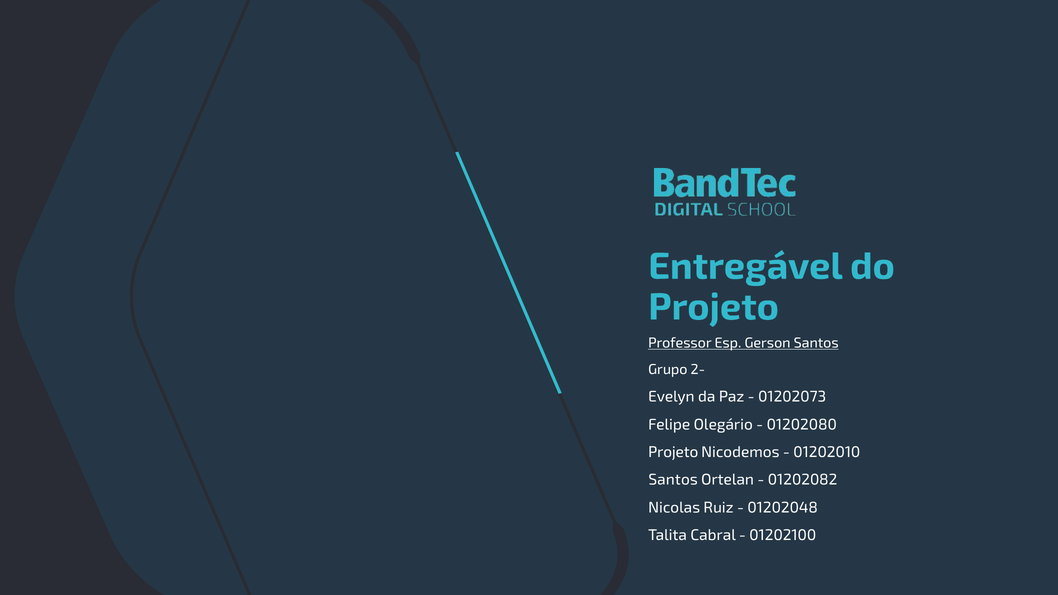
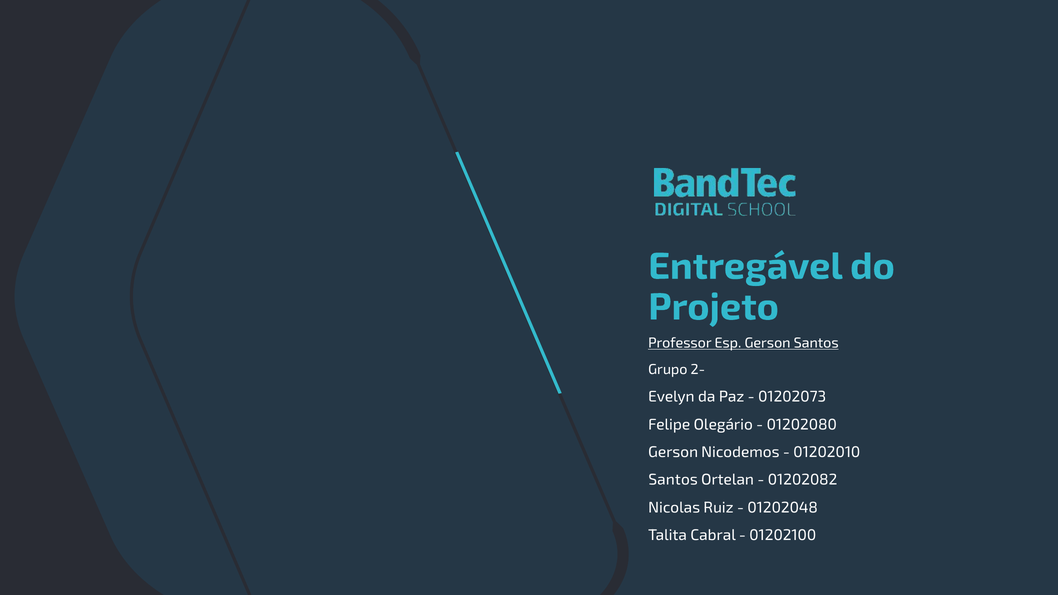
Projeto at (673, 452): Projeto -> Gerson
